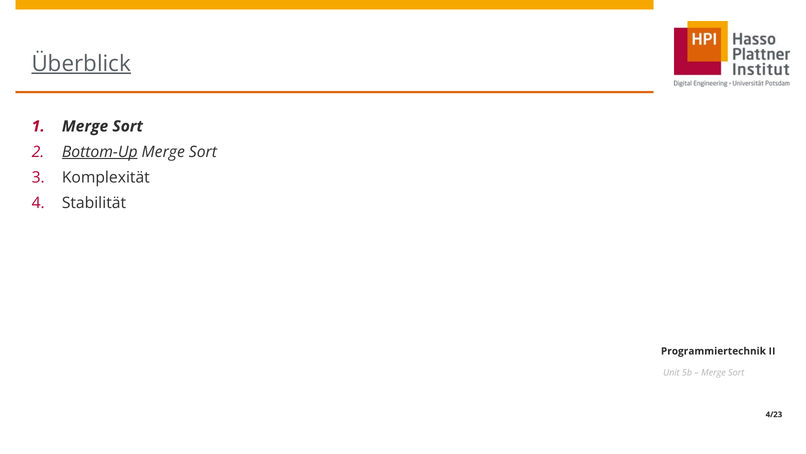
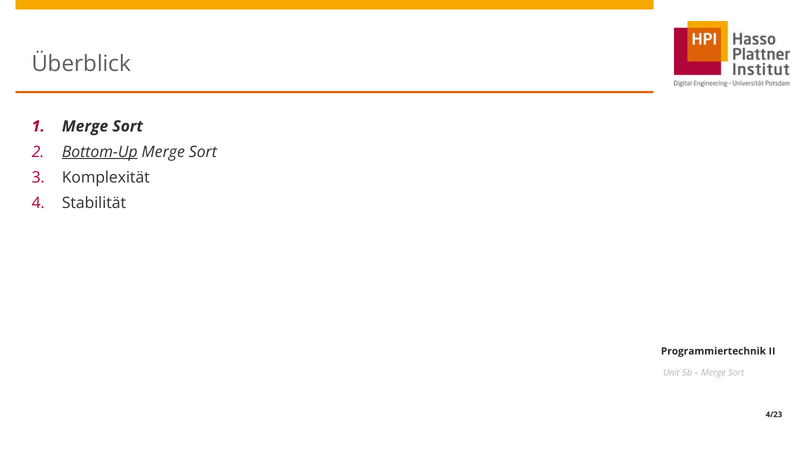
Überblick underline: present -> none
